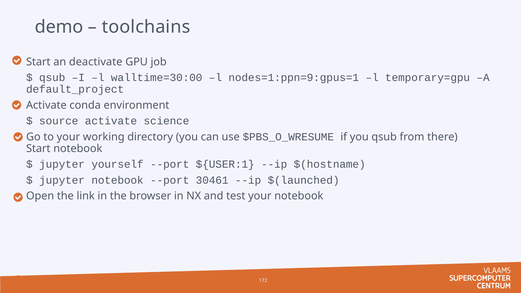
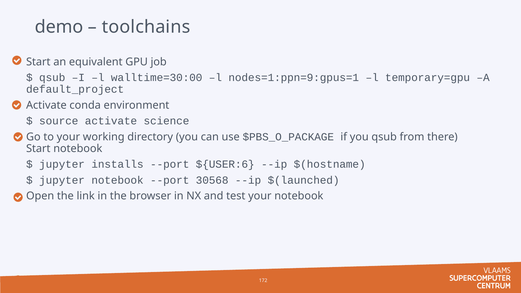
deactivate: deactivate -> equivalent
$PBS_O_WRESUME: $PBS_O_WRESUME -> $PBS_O_PACKAGE
yourself: yourself -> installs
${USER:1: ${USER:1 -> ${USER:6
30461: 30461 -> 30568
